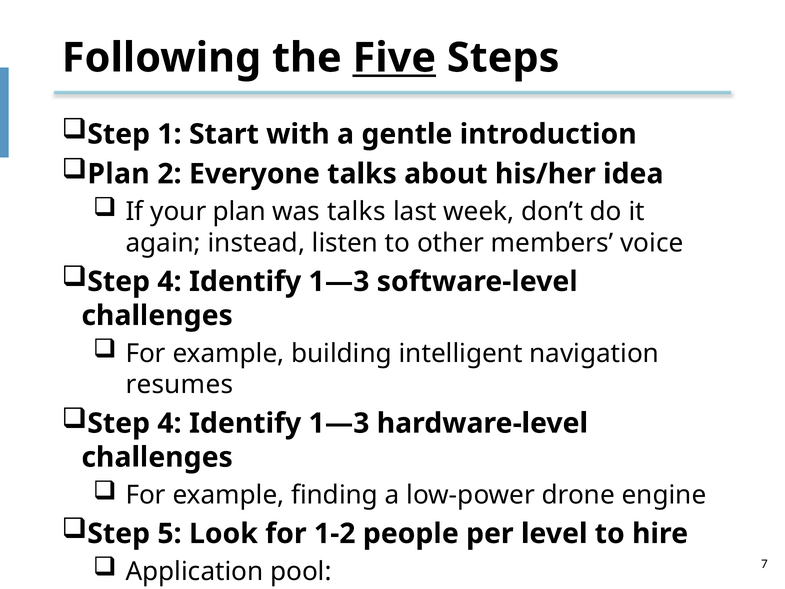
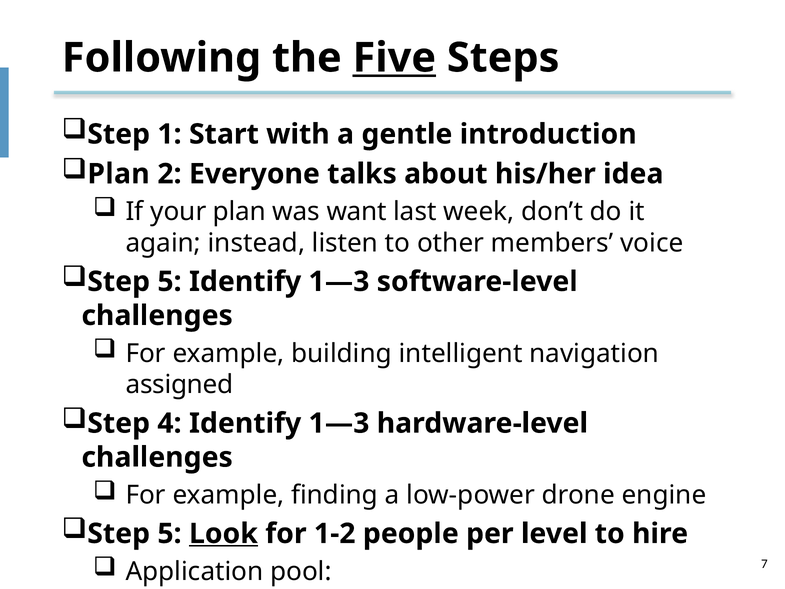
was talks: talks -> want
4 at (169, 281): 4 -> 5
resumes: resumes -> assigned
Look underline: none -> present
